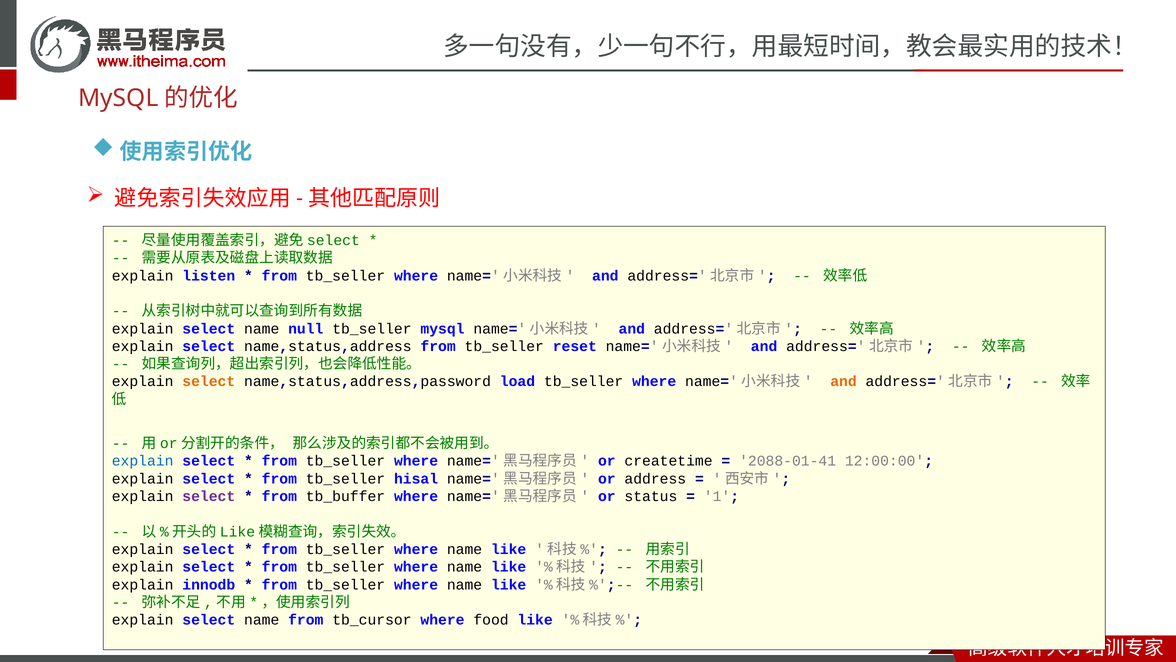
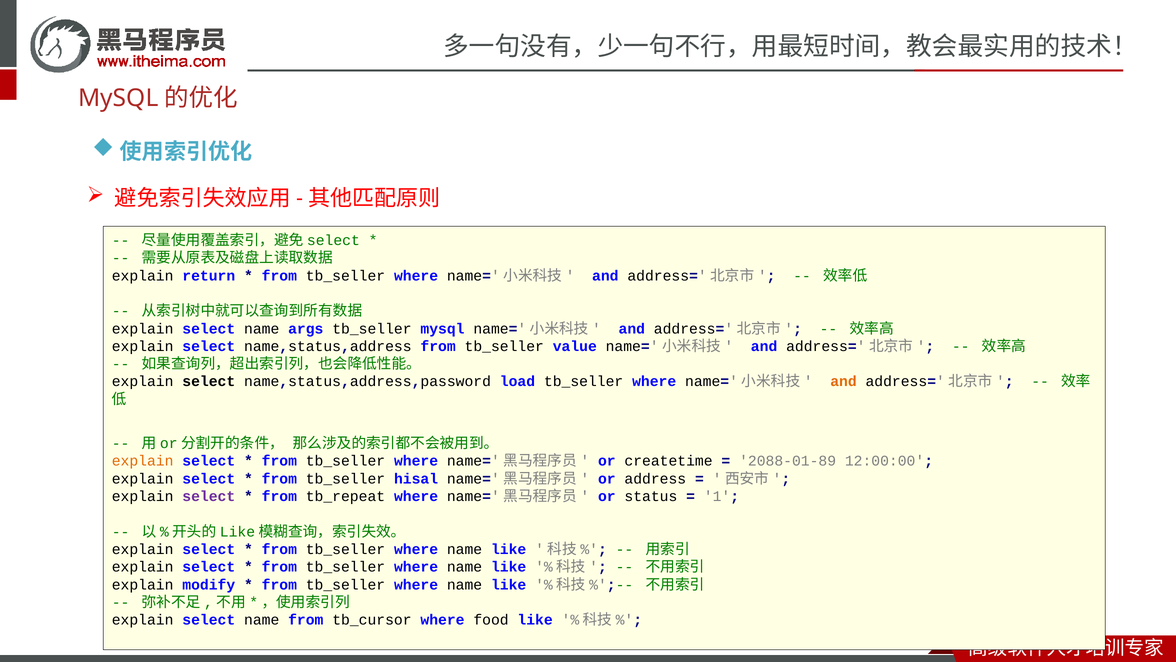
listen: listen -> return
null: null -> args
reset: reset -> value
select at (209, 381) colour: orange -> black
explain at (143, 461) colour: blue -> orange
2088-01-41: 2088-01-41 -> 2088-01-89
tb_buffer: tb_buffer -> tb_repeat
innodb: innodb -> modify
